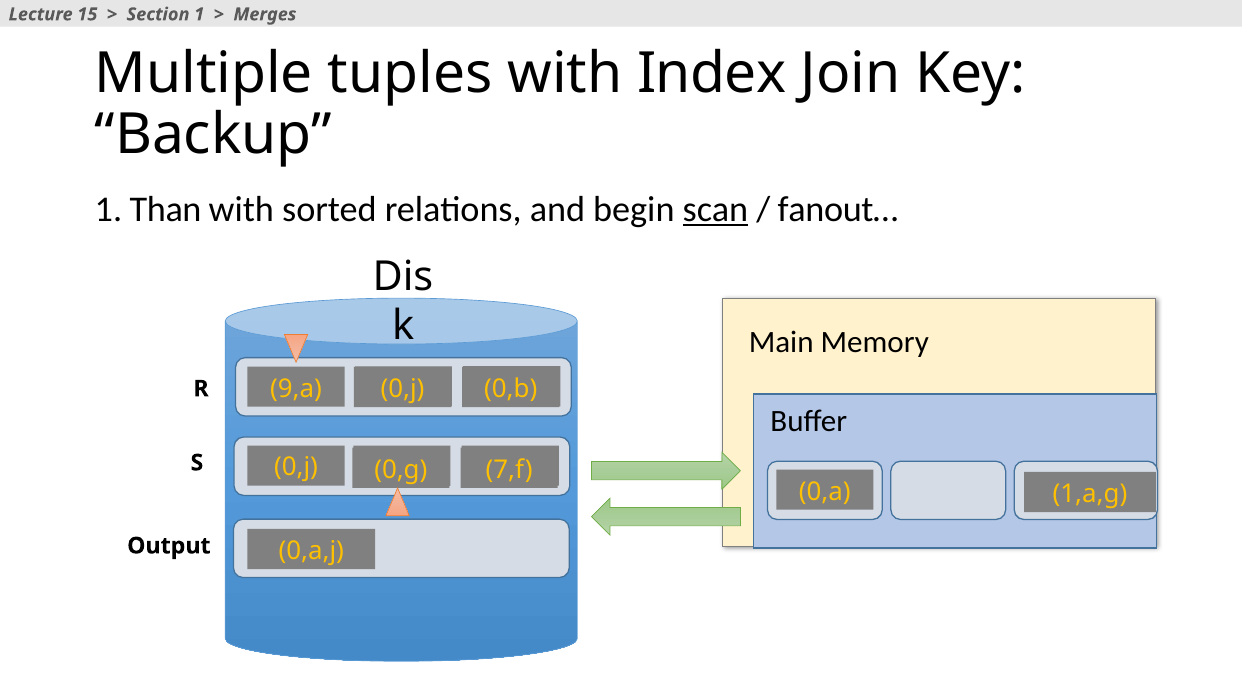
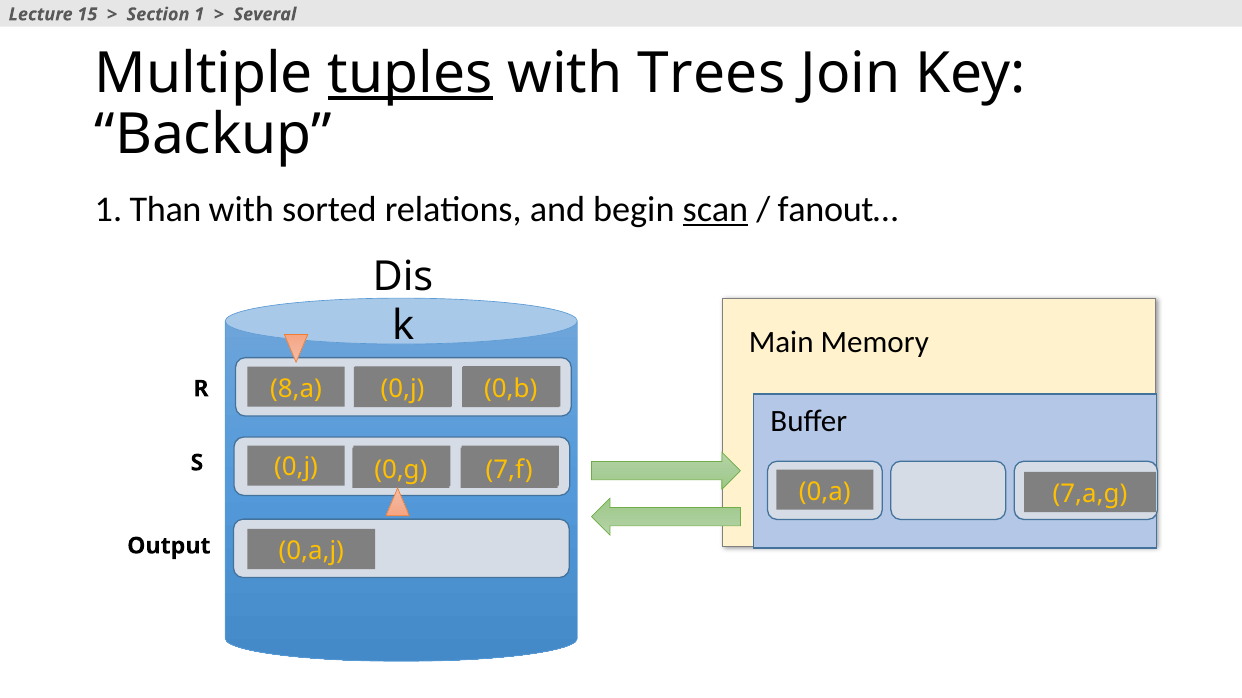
Merges: Merges -> Several
tuples underline: none -> present
Index: Index -> Trees
9,a: 9,a -> 8,a
1,a,g: 1,a,g -> 7,a,g
